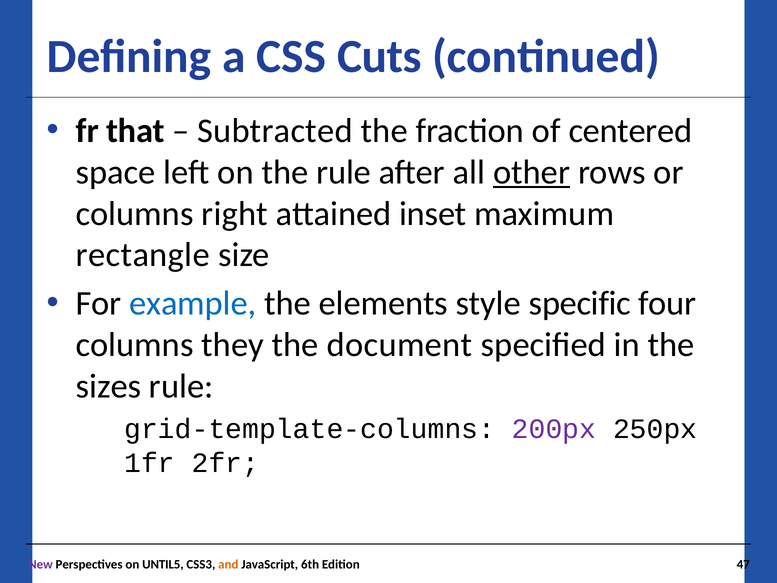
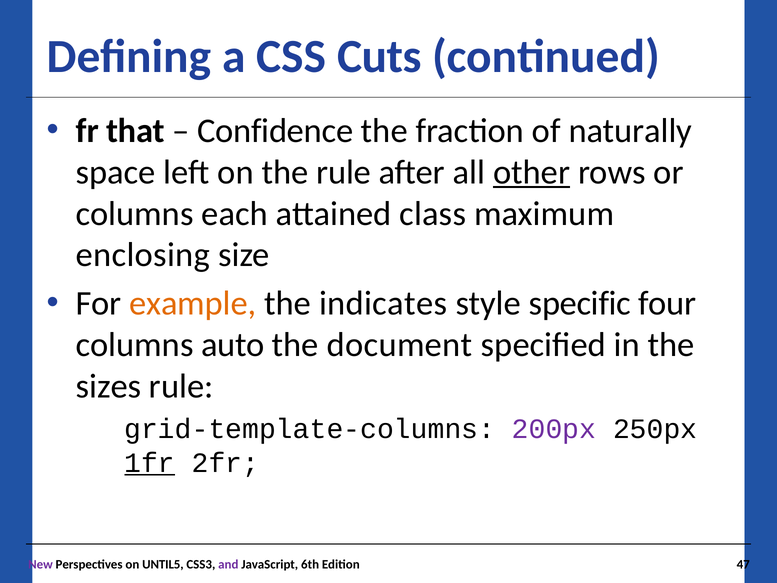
Subtracted: Subtracted -> Confidence
centered: centered -> naturally
right: right -> each
inset: inset -> class
rectangle: rectangle -> enclosing
example colour: blue -> orange
elements: elements -> indicates
they: they -> auto
1fr underline: none -> present
and colour: orange -> purple
